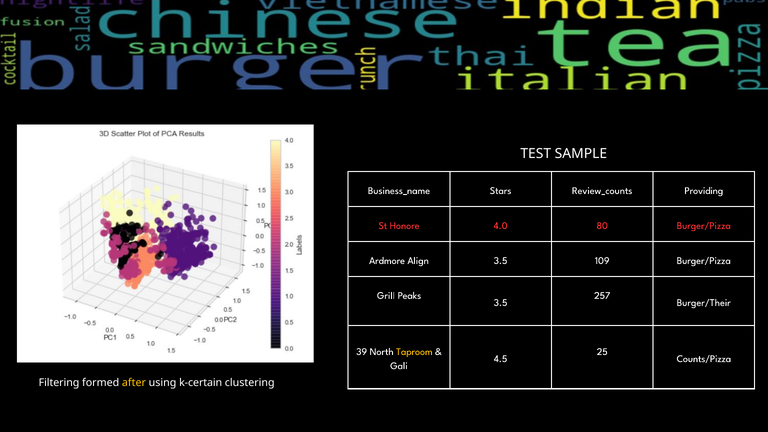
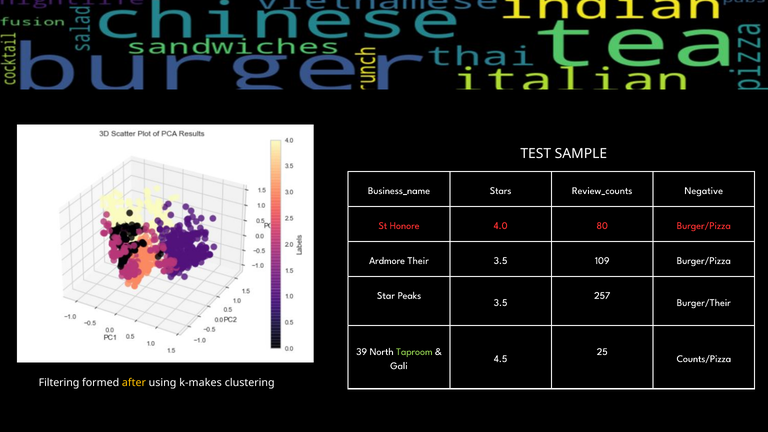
Providing: Providing -> Negative
Align: Align -> Their
Grill: Grill -> Star
Taproom colour: yellow -> light green
k-certain: k-certain -> k-makes
